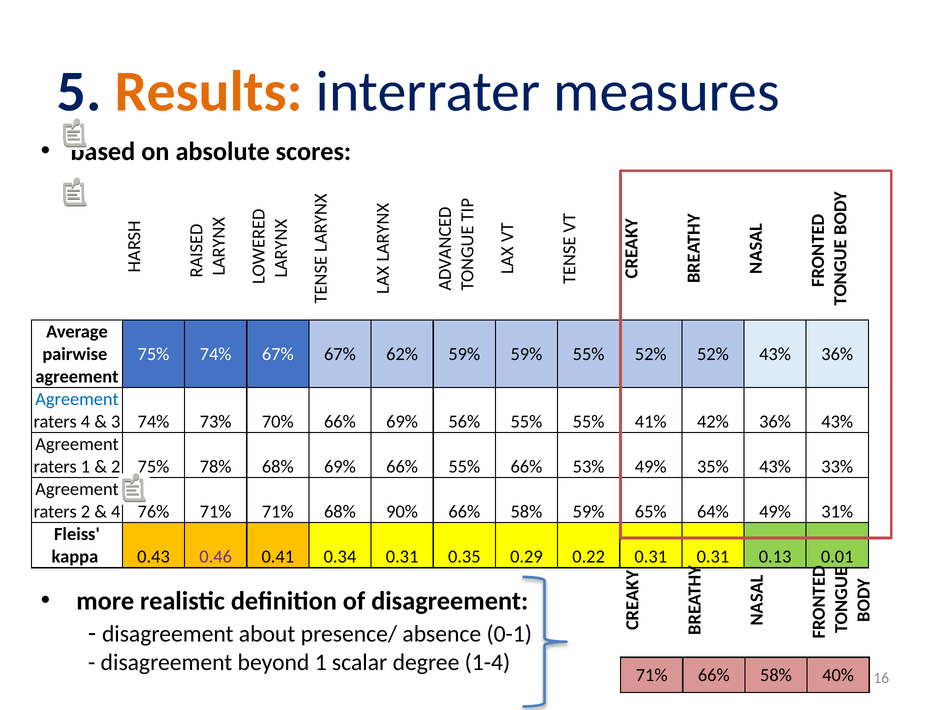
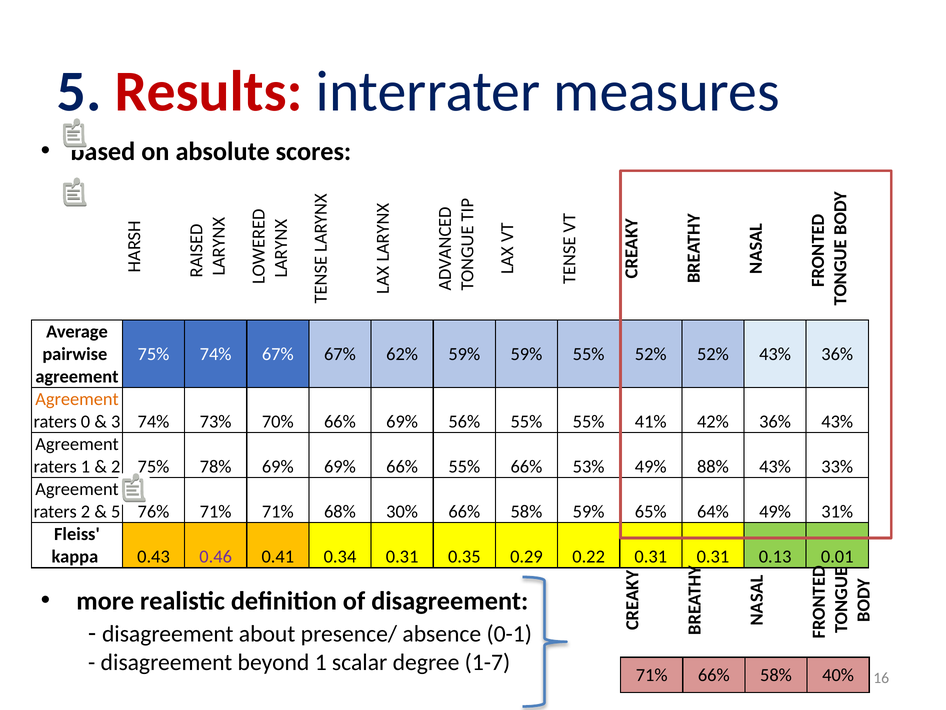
Results colour: orange -> red
Agreement at (77, 399) colour: blue -> orange
raters 4: 4 -> 0
78% 68%: 68% -> 69%
35%: 35% -> 88%
4 at (116, 511): 4 -> 5
90%: 90% -> 30%
1-4: 1-4 -> 1-7
